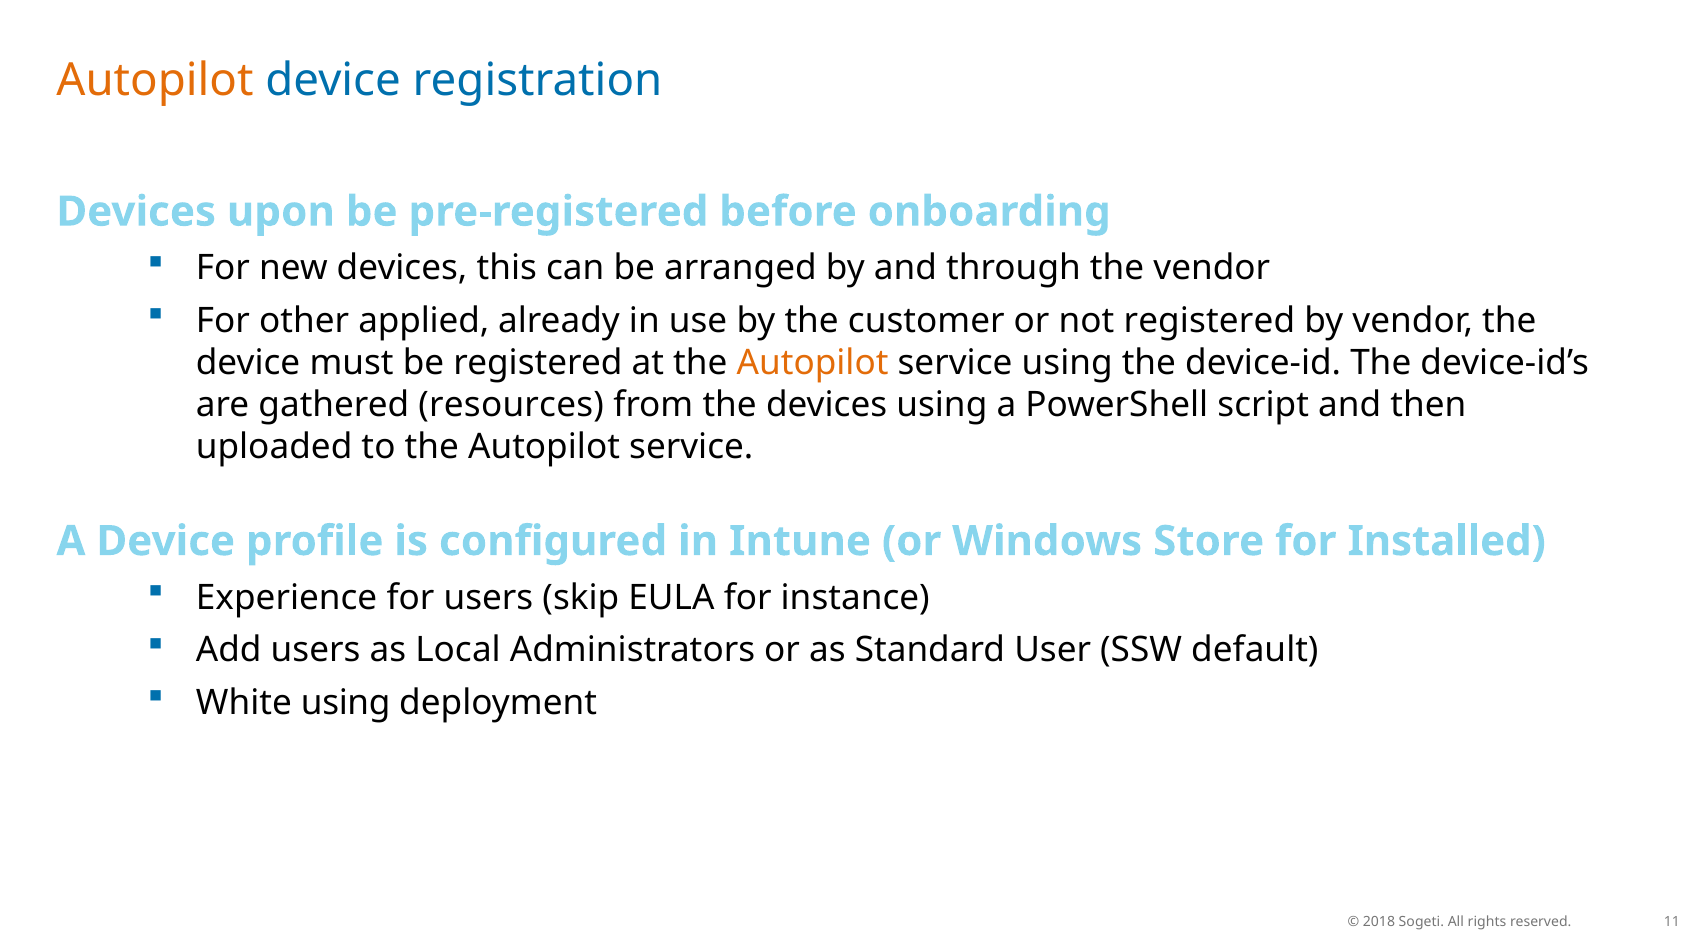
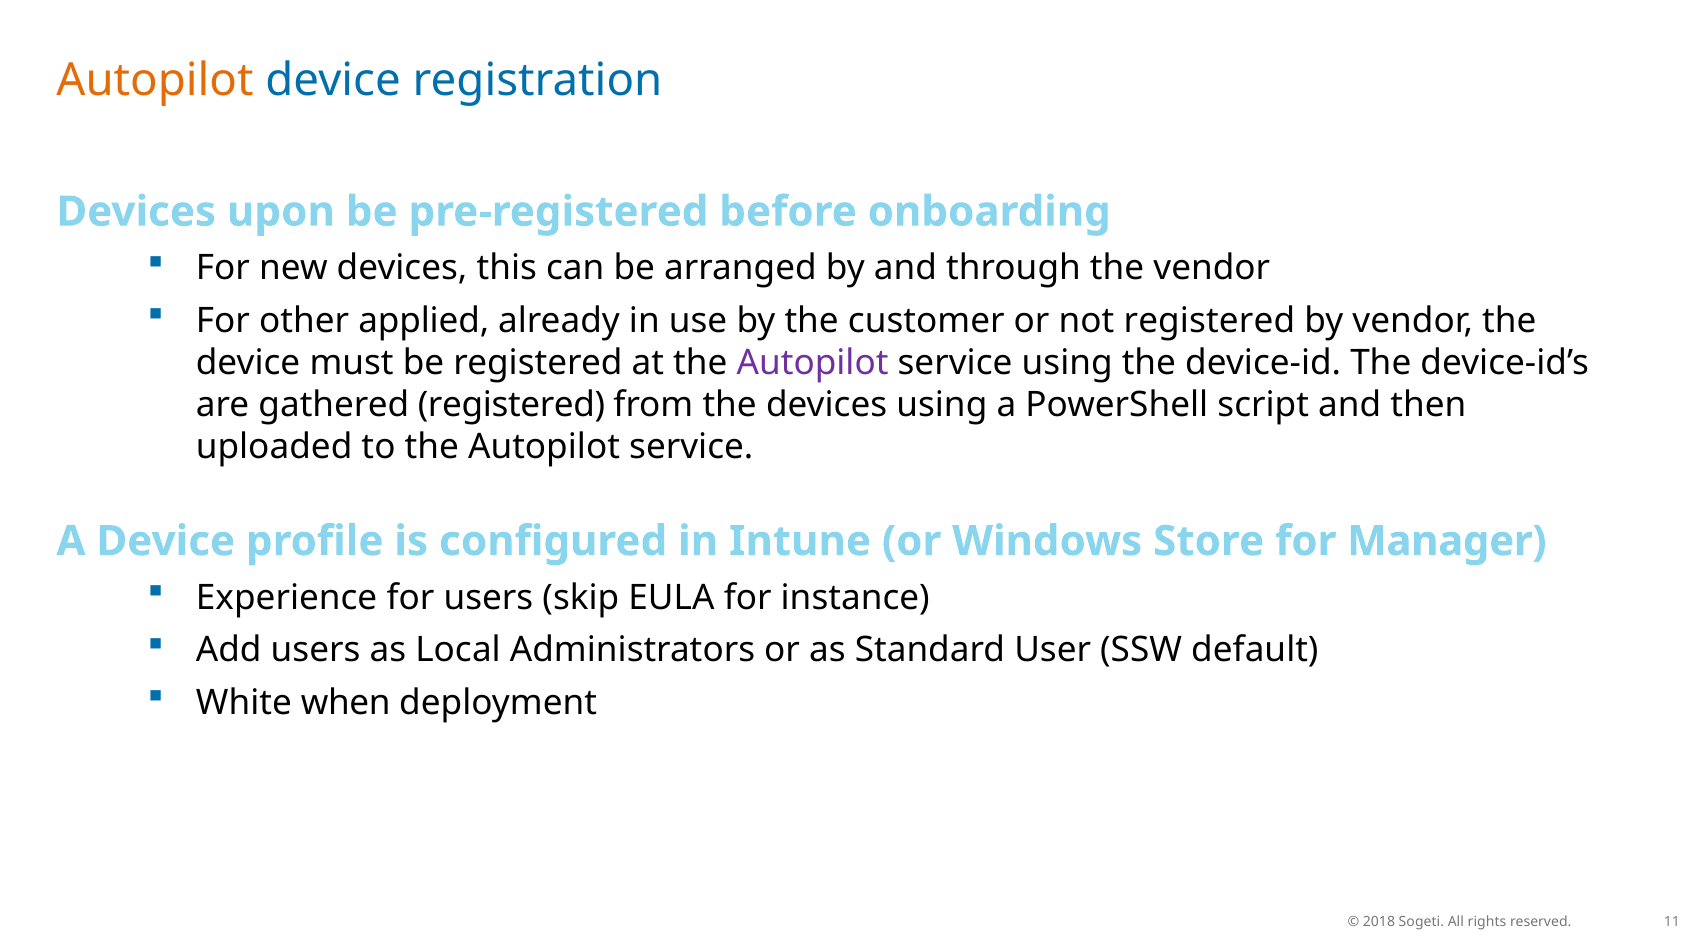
Autopilot at (813, 363) colour: orange -> purple
gathered resources: resources -> registered
Installed: Installed -> Manager
White using: using -> when
